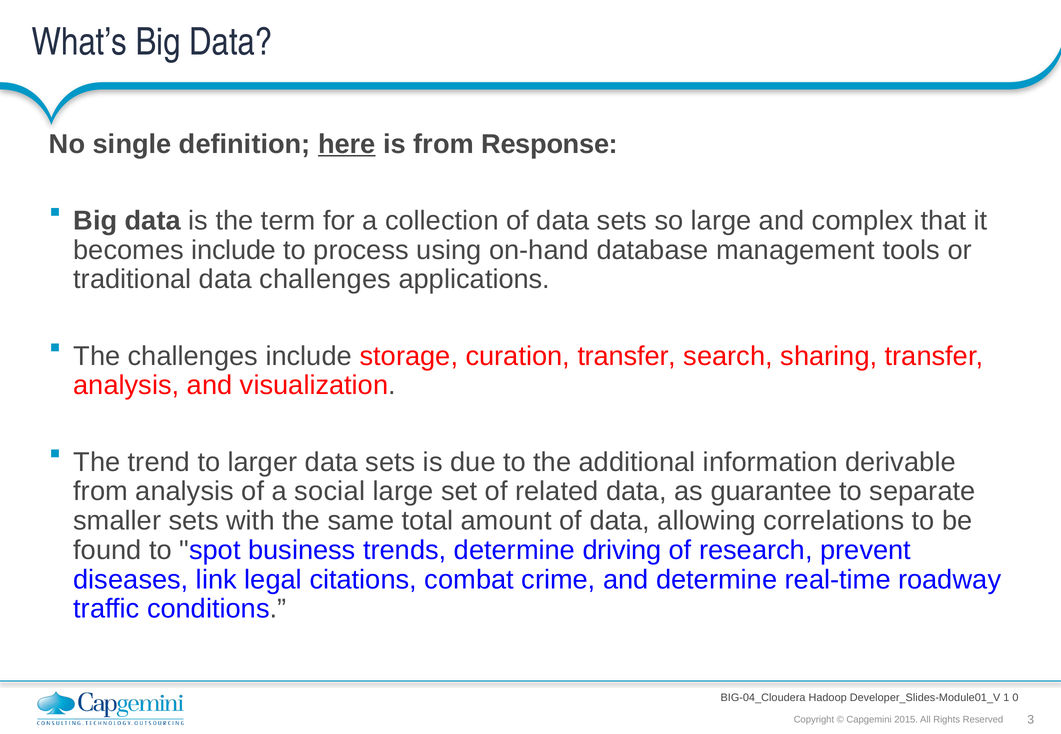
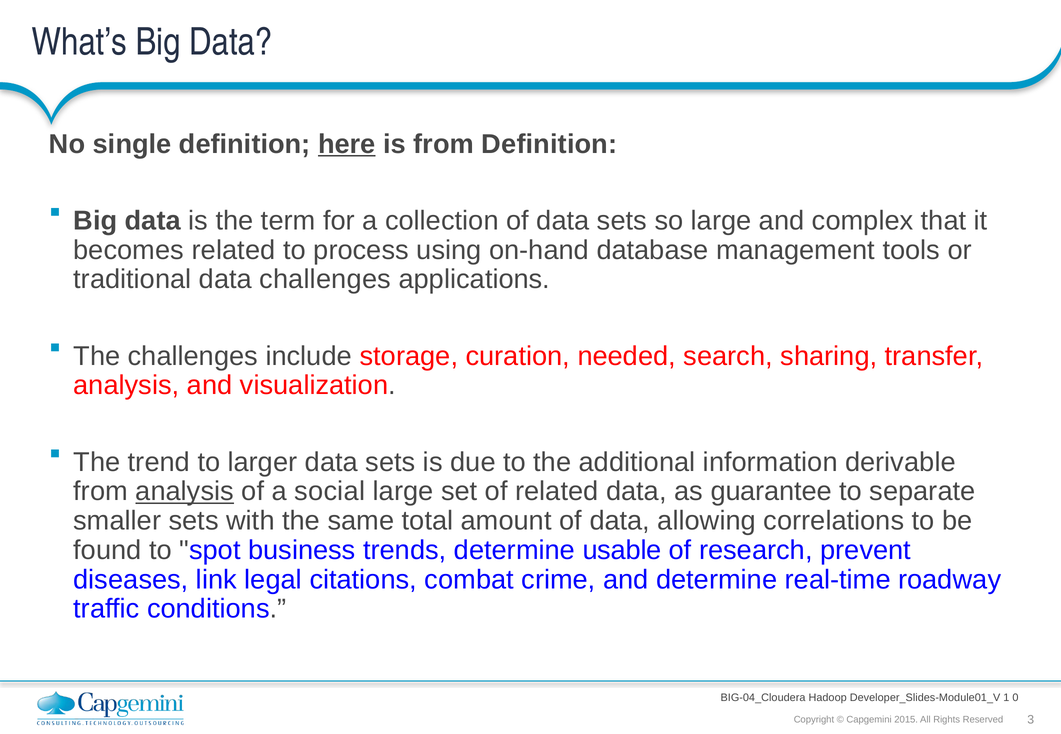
from Response: Response -> Definition
becomes include: include -> related
curation transfer: transfer -> needed
analysis at (185, 492) underline: none -> present
driving: driving -> usable
